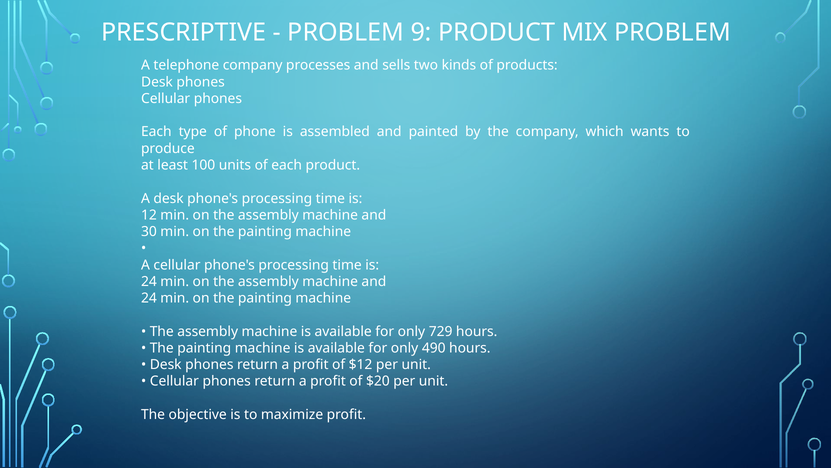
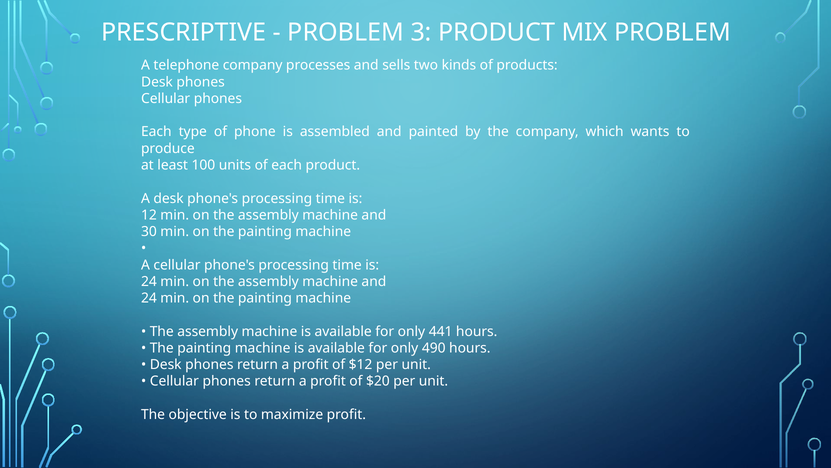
9: 9 -> 3
729: 729 -> 441
